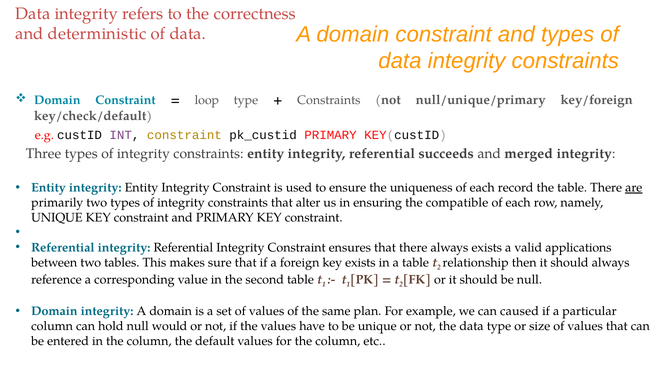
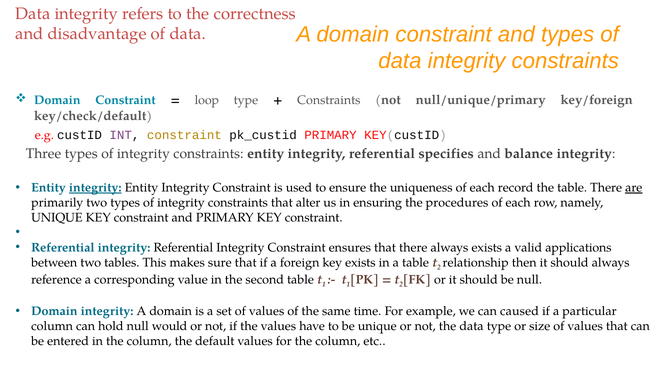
deterministic: deterministic -> disadvantage
succeeds: succeeds -> specifies
merged: merged -> balance
integrity at (95, 188) underline: none -> present
compatible: compatible -> procedures
plan: plan -> time
